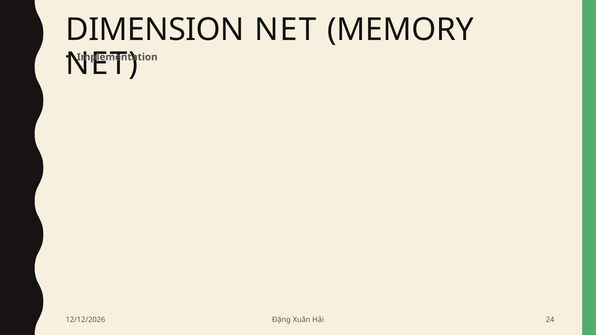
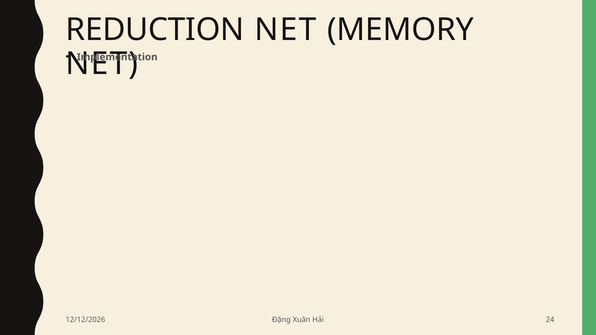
DIMENSION: DIMENSION -> REDUCTION
